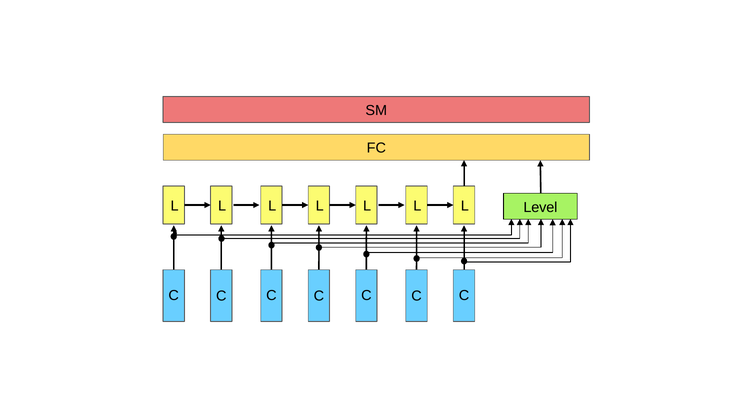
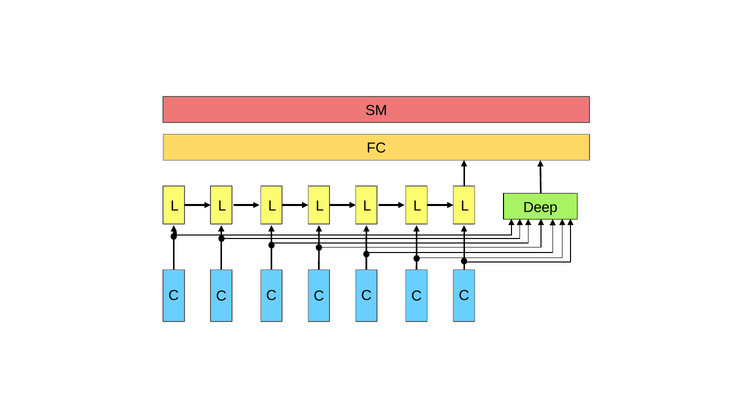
Level: Level -> Deep
